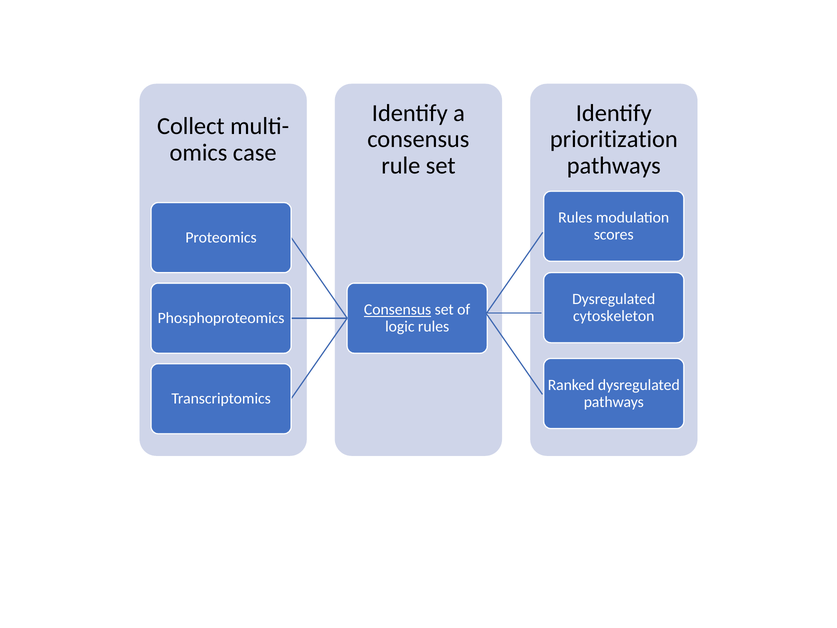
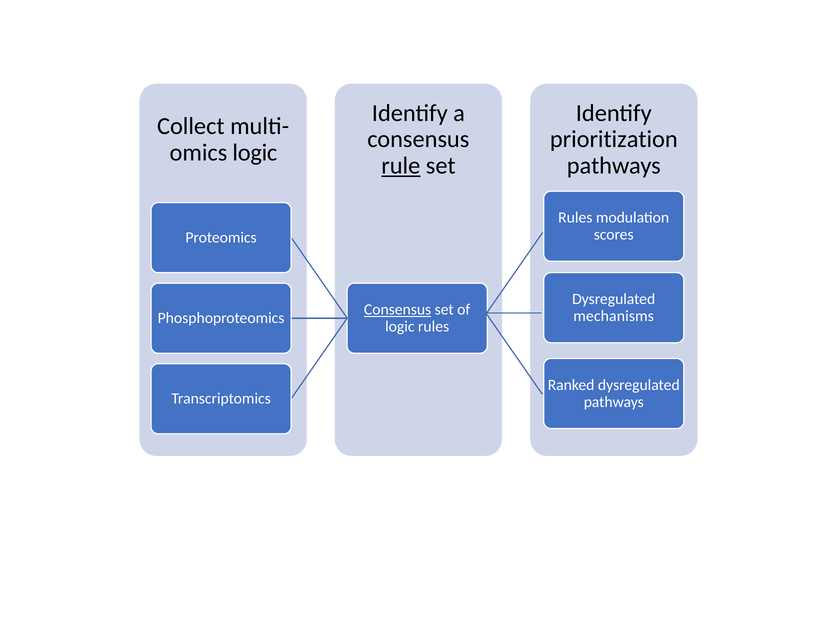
case at (255, 153): case -> logic
rule underline: none -> present
cytoskeleton: cytoskeleton -> mechanisms
